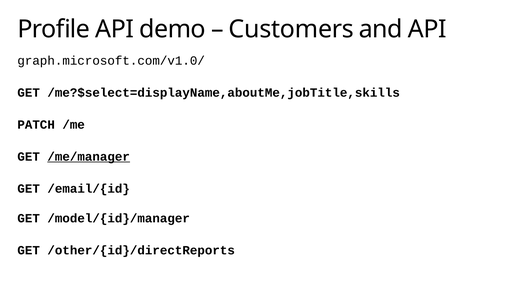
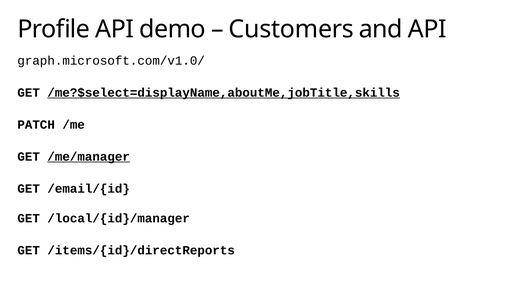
/me?$select=displayName,aboutMe,jobTitle,skills underline: none -> present
/model/{id}/manager: /model/{id}/manager -> /local/{id}/manager
/other/{id}/directReports: /other/{id}/directReports -> /items/{id}/directReports
